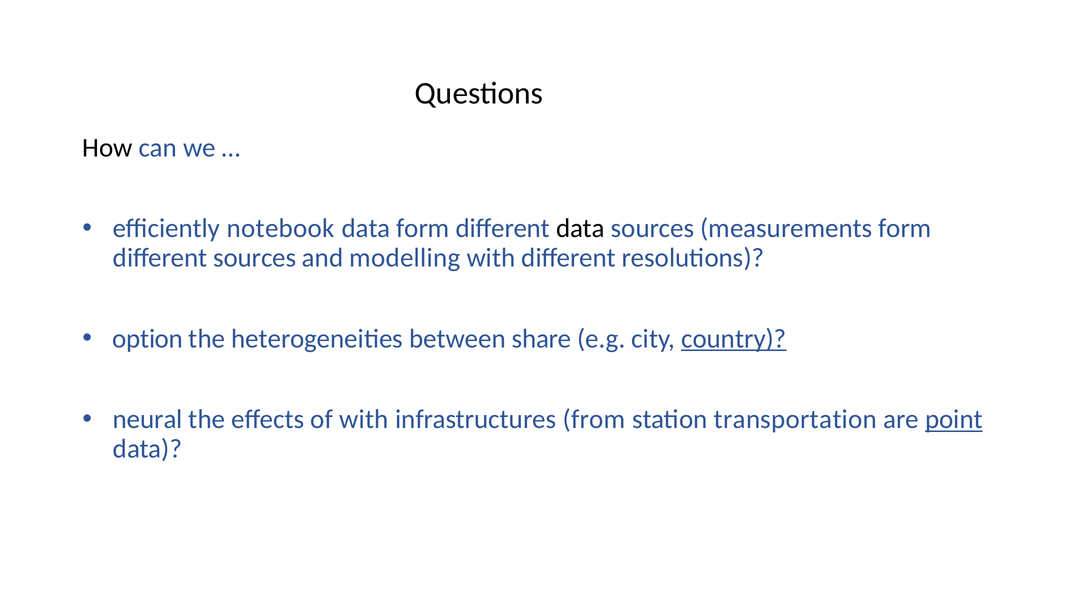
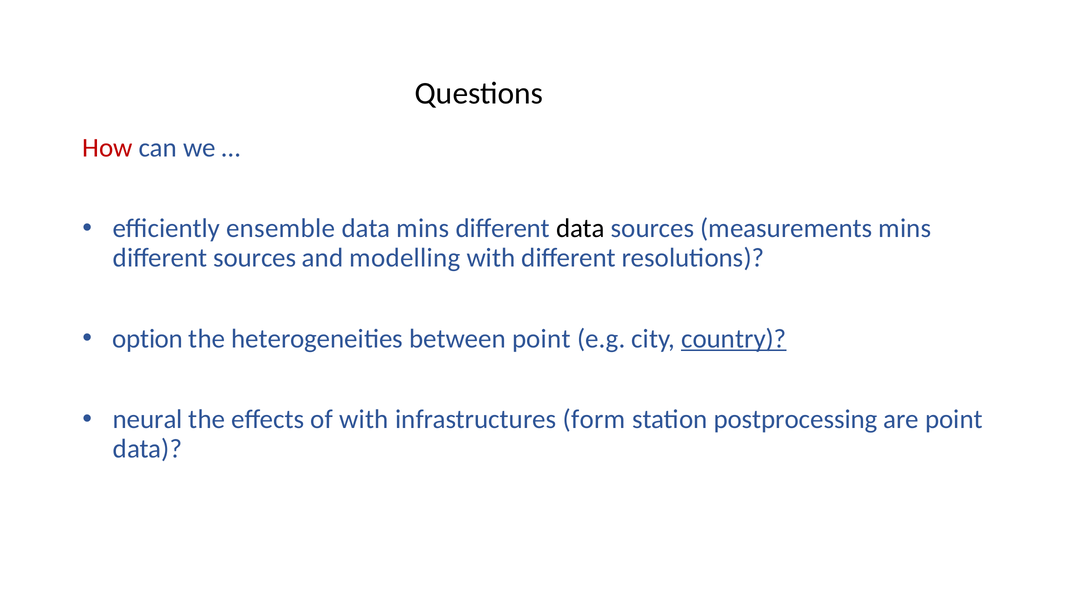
How colour: black -> red
notebook: notebook -> ensemble
data form: form -> mins
measurements form: form -> mins
between share: share -> point
from: from -> form
transportation: transportation -> postprocessing
point at (954, 420) underline: present -> none
